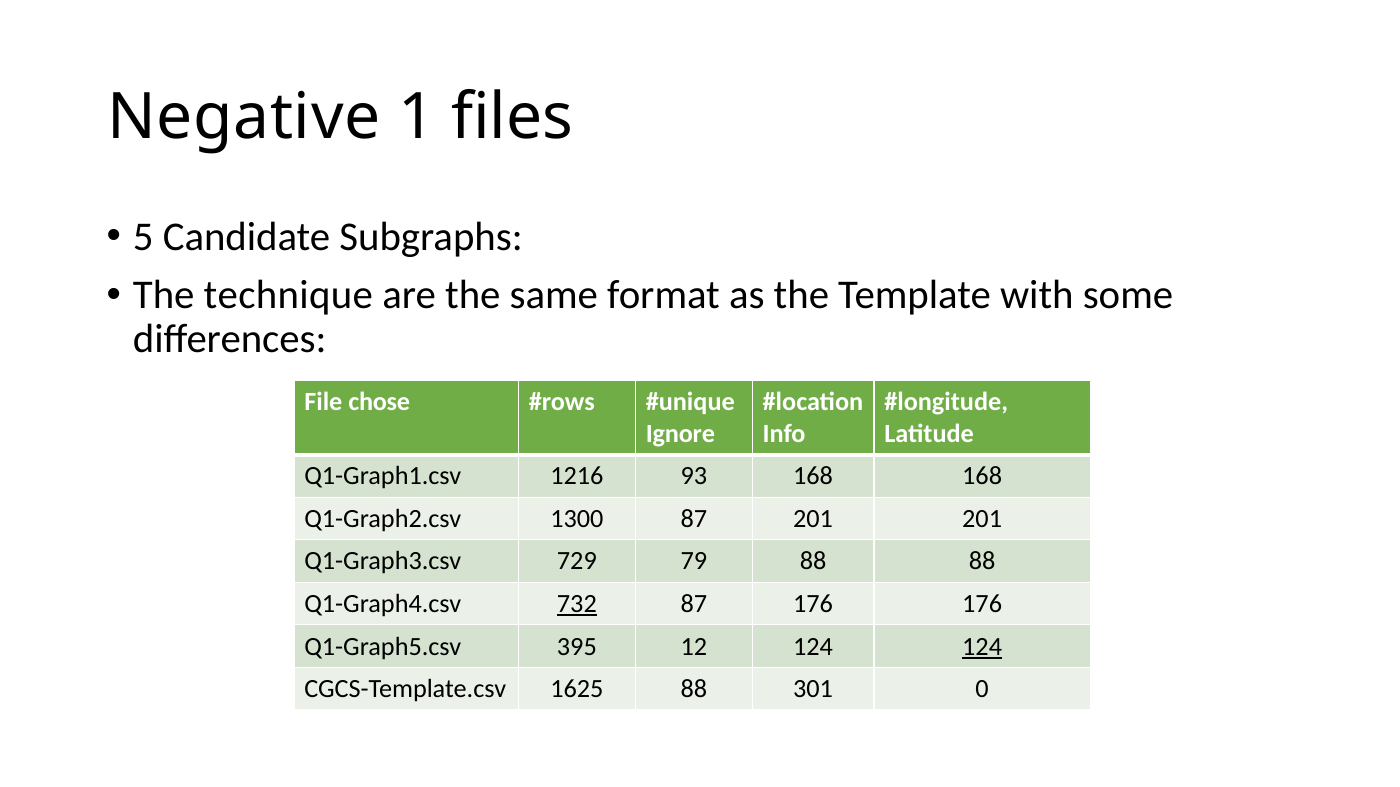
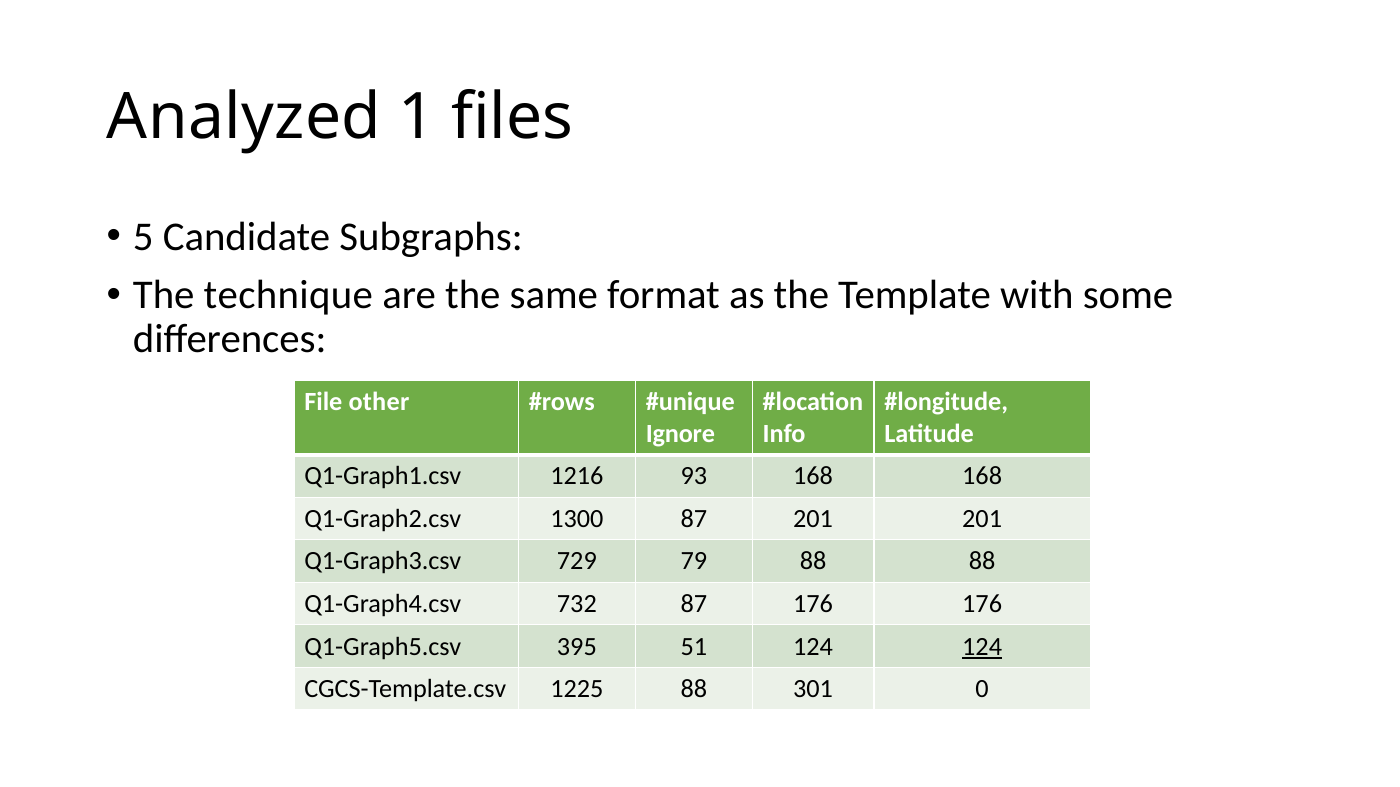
Negative: Negative -> Analyzed
chose: chose -> other
732 underline: present -> none
12: 12 -> 51
1625: 1625 -> 1225
